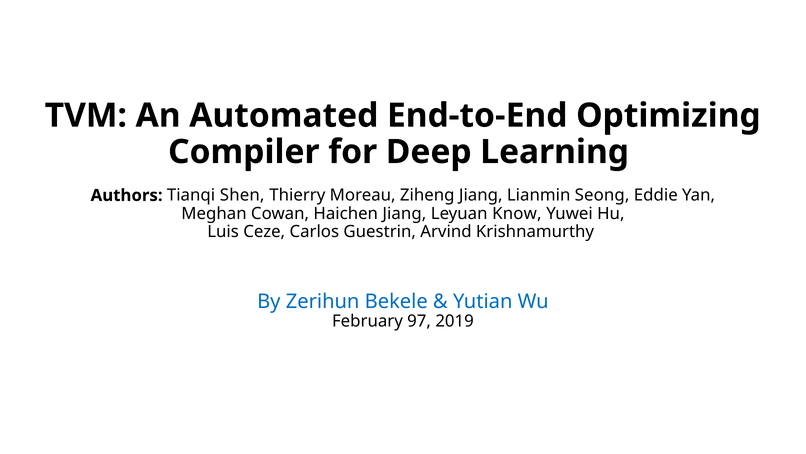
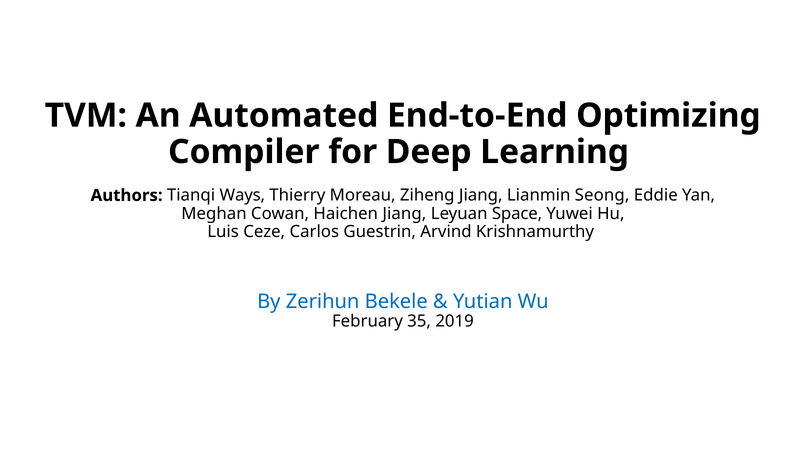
Shen: Shen -> Ways
Know: Know -> Space
97: 97 -> 35
